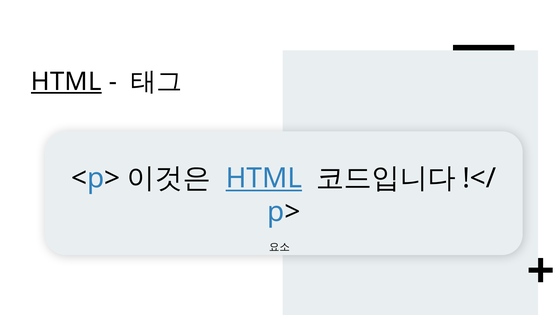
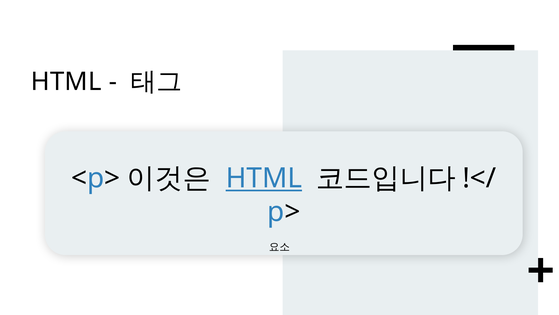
HTML at (66, 82) underline: present -> none
